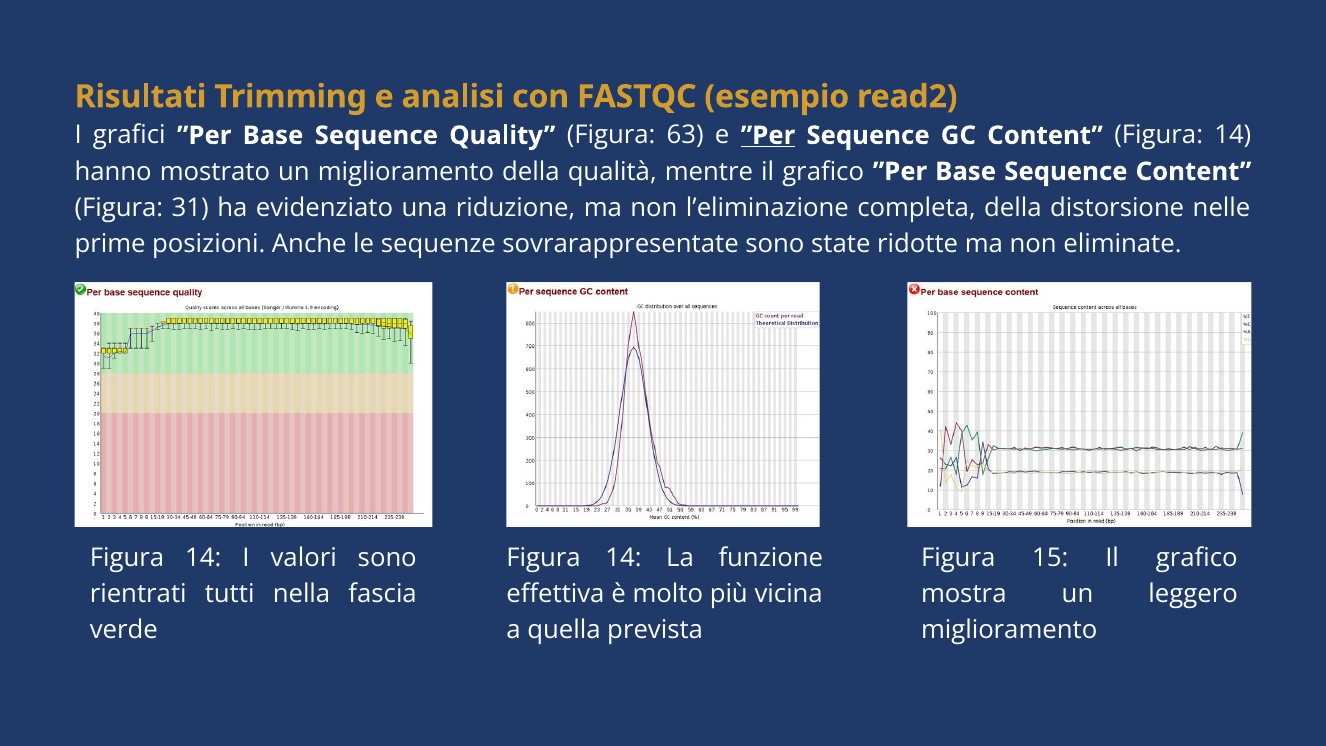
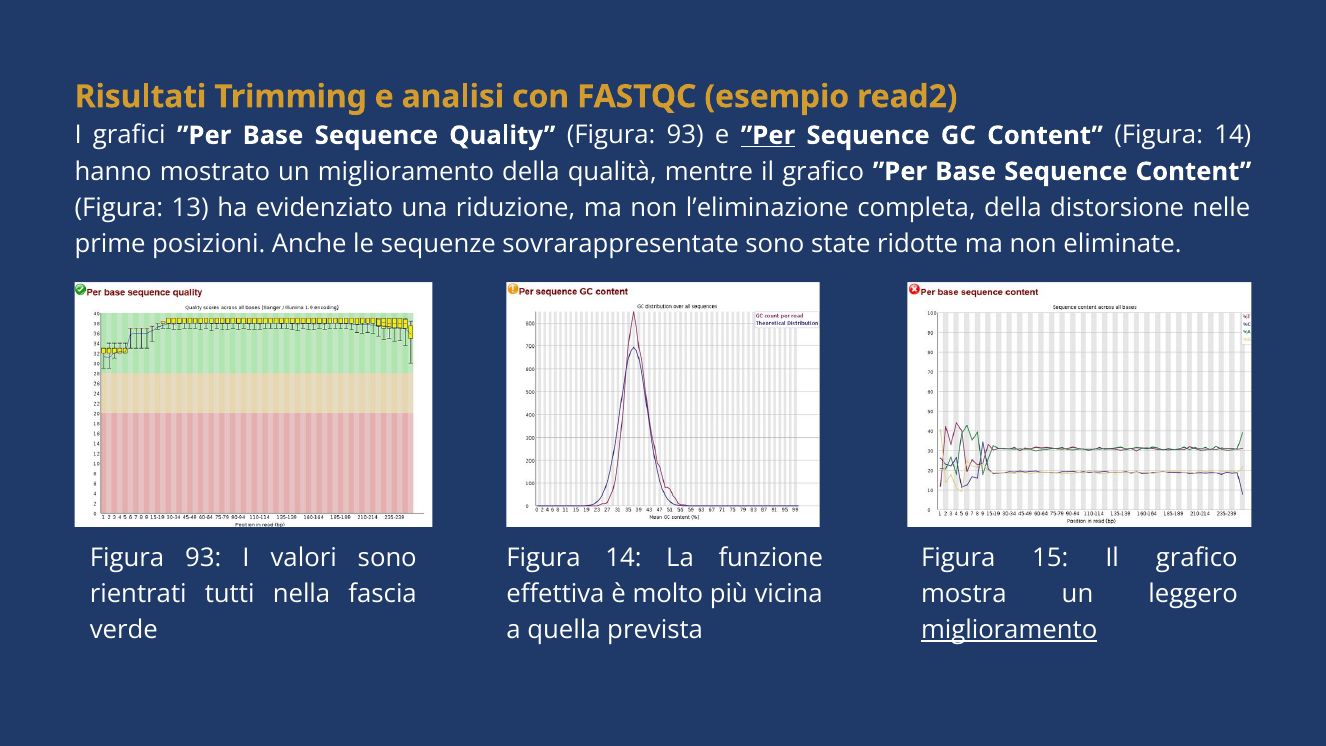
Quality Figura 63: 63 -> 93
31: 31 -> 13
14 at (203, 558): 14 -> 93
miglioramento at (1009, 630) underline: none -> present
